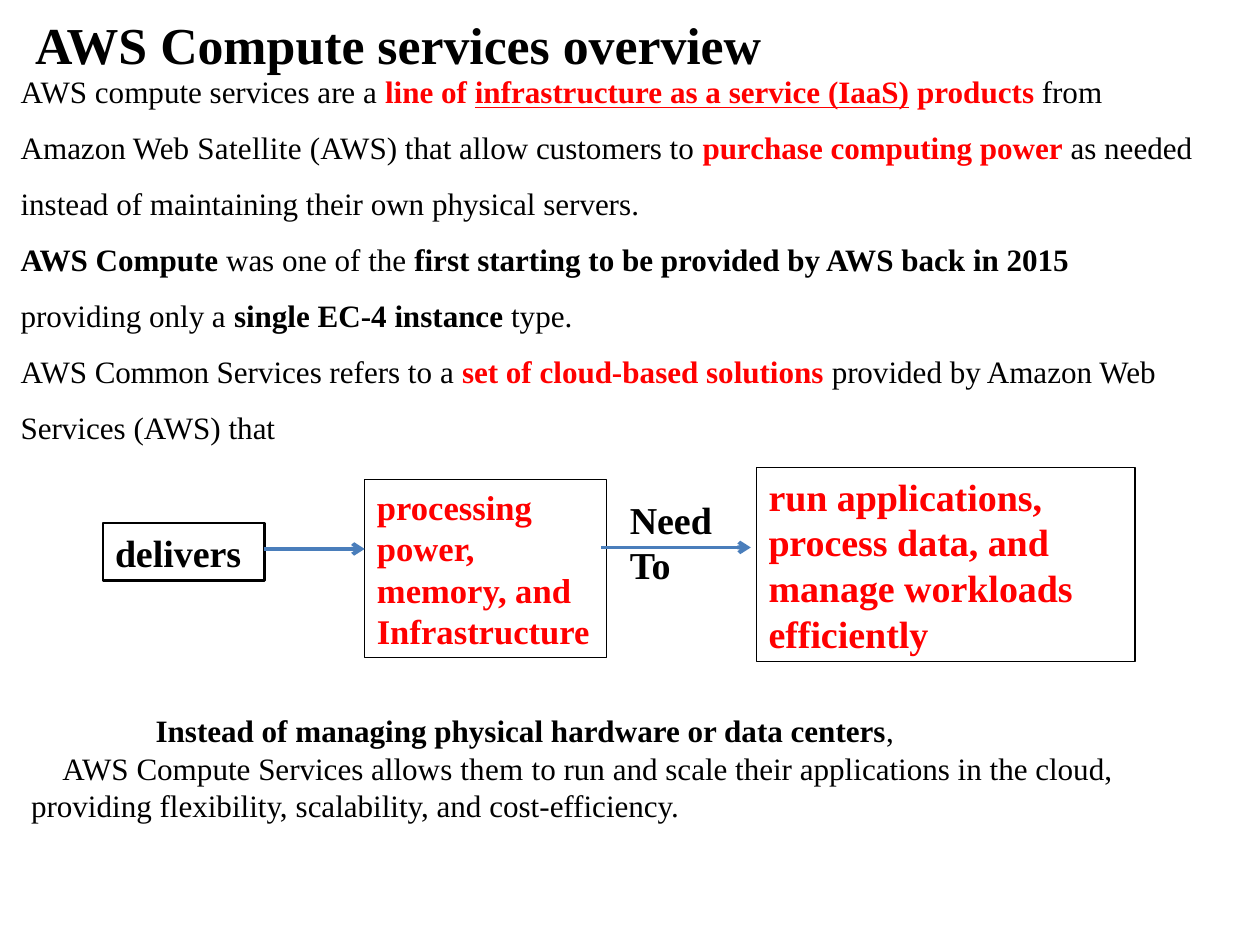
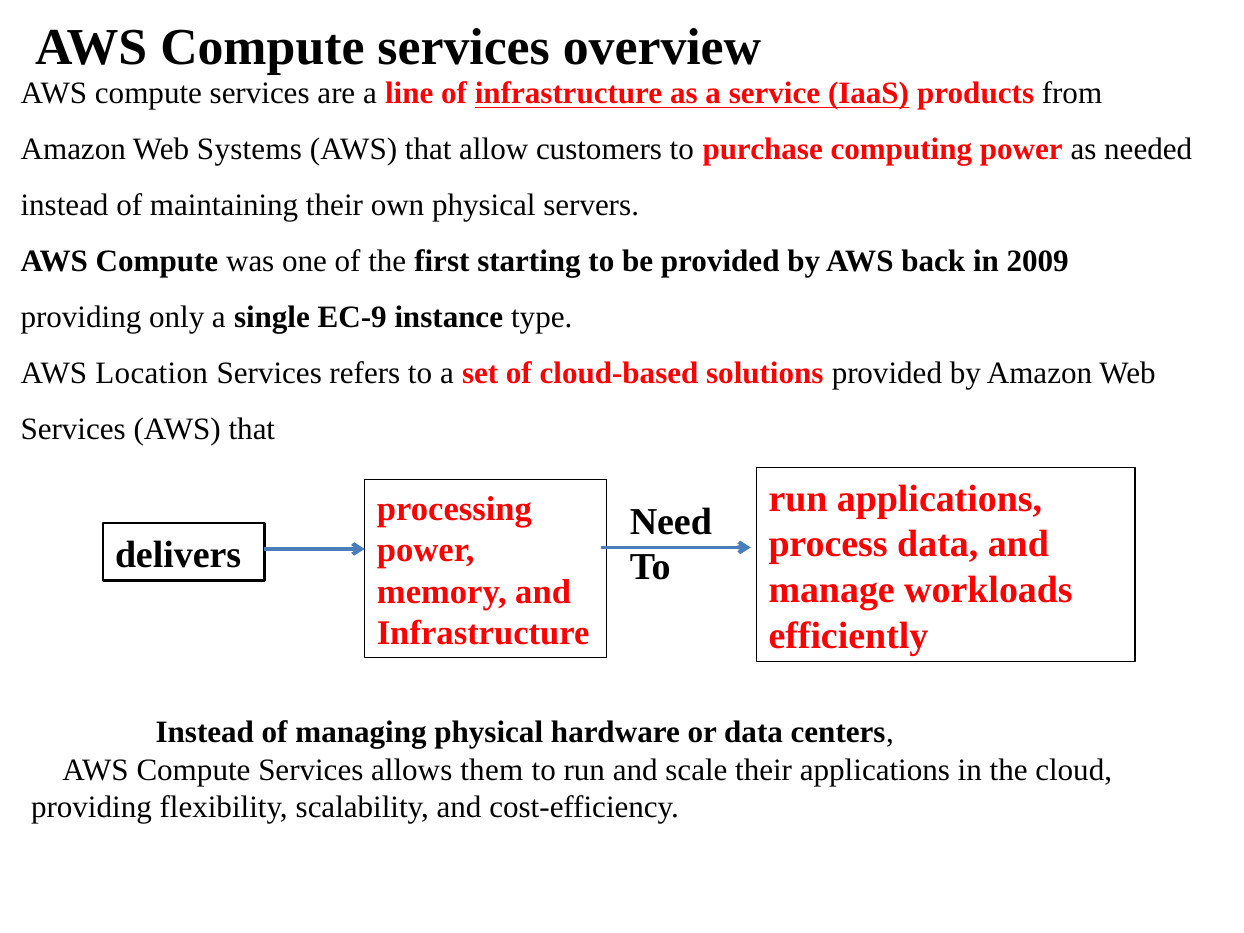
Satellite: Satellite -> Systems
2015: 2015 -> 2009
EC-4: EC-4 -> EC-9
Common: Common -> Location
